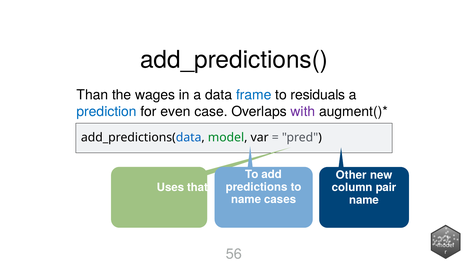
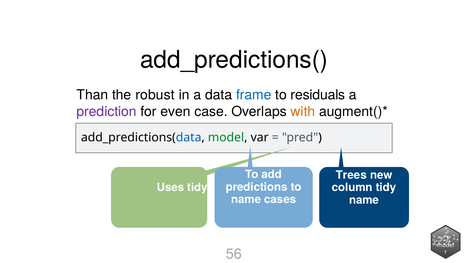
wages: wages -> robust
prediction colour: blue -> purple
with colour: purple -> orange
Other: Other -> Trees
Uses that: that -> tidy
column pair: pair -> tidy
